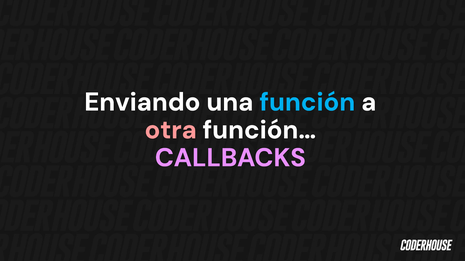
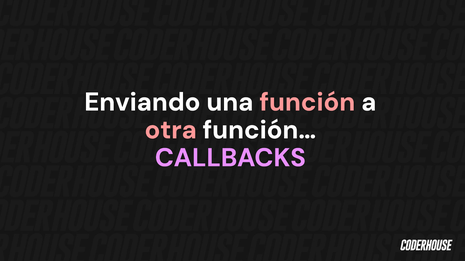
función colour: light blue -> pink
